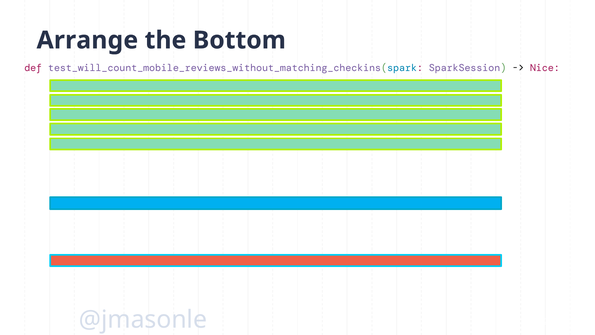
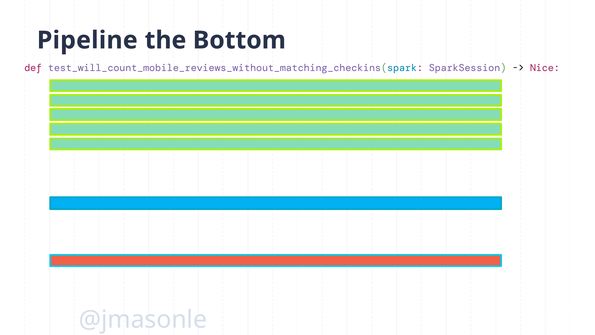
Arrange: Arrange -> Pipeline
